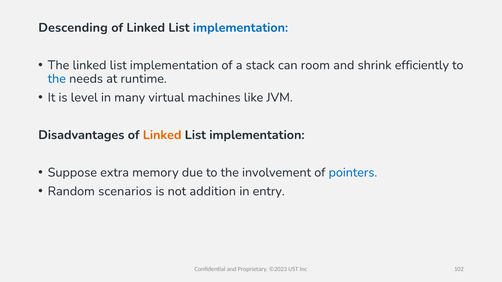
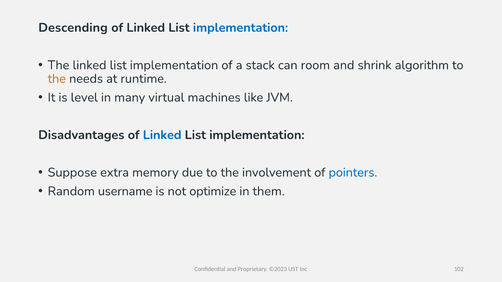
efficiently: efficiently -> algorithm
the at (57, 79) colour: blue -> orange
Linked at (162, 135) colour: orange -> blue
scenarios: scenarios -> username
addition: addition -> optimize
entry: entry -> them
